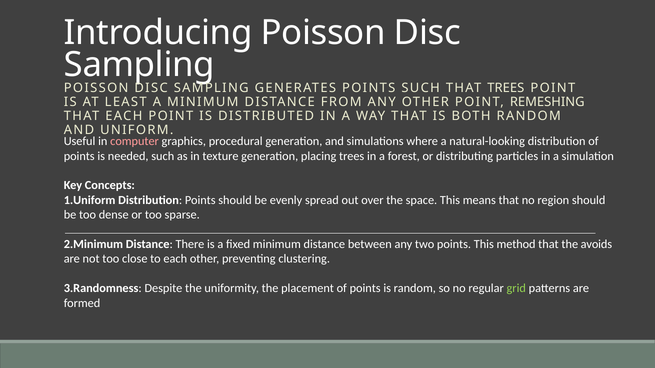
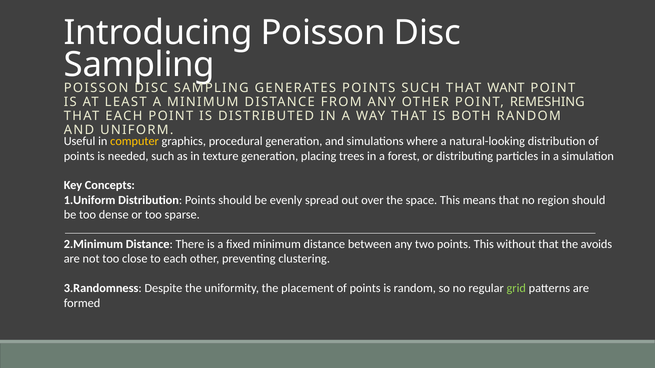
THAT TREES: TREES -> WANT
computer colour: pink -> yellow
method: method -> without
